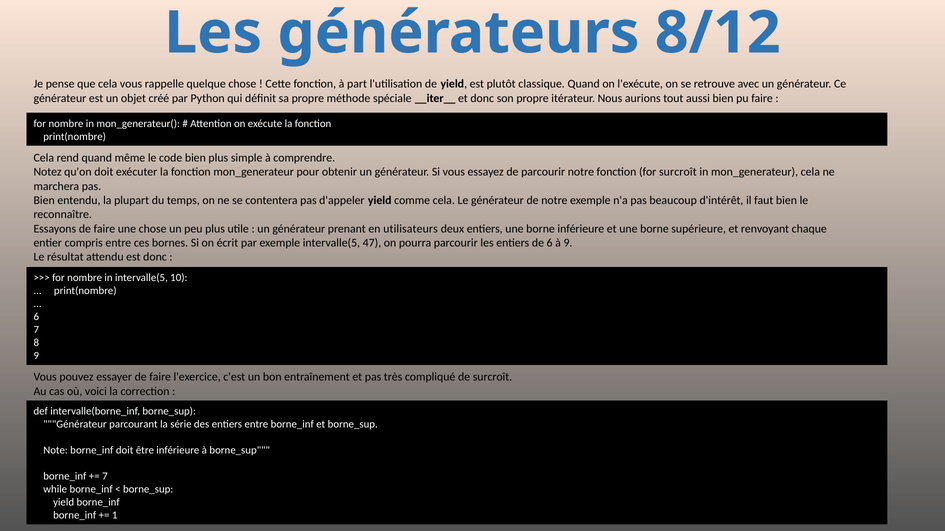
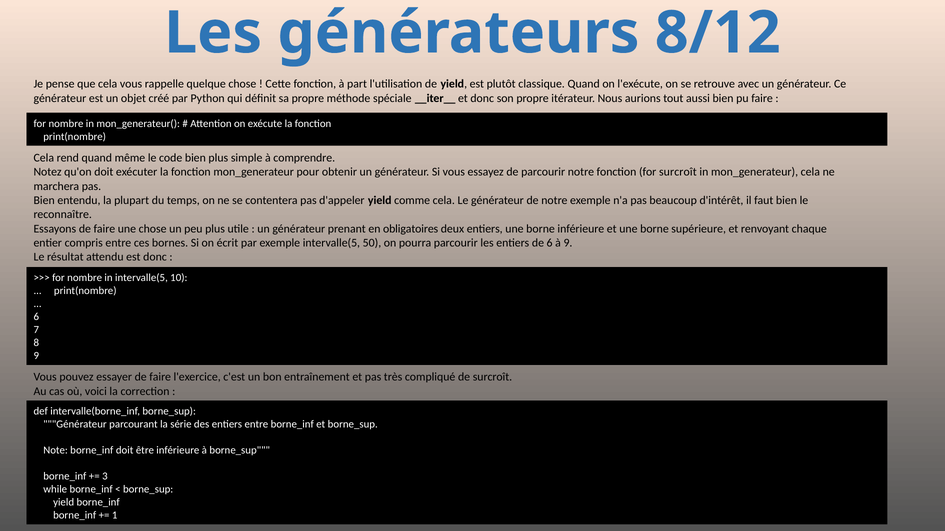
utilisateurs: utilisateurs -> obligatoires
47: 47 -> 50
7 at (105, 477): 7 -> 3
